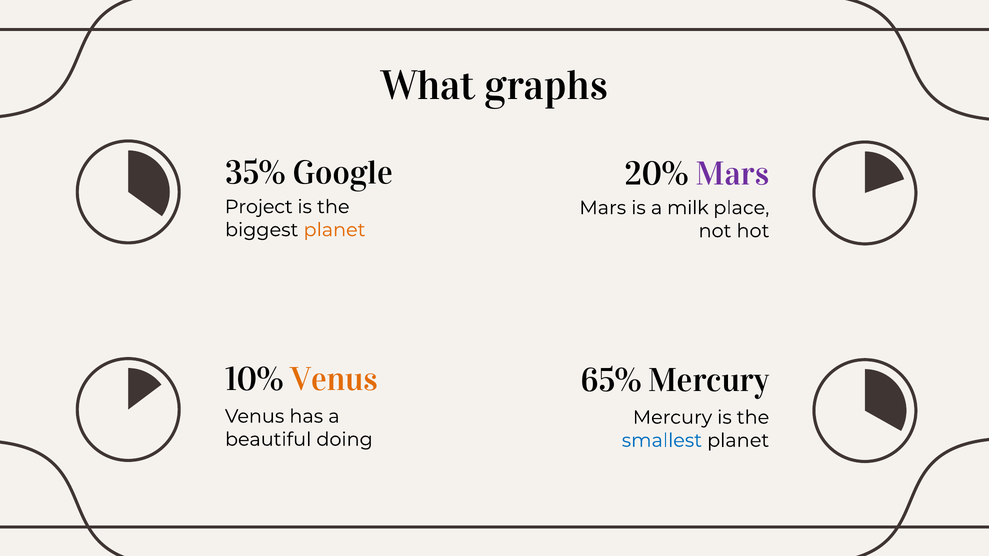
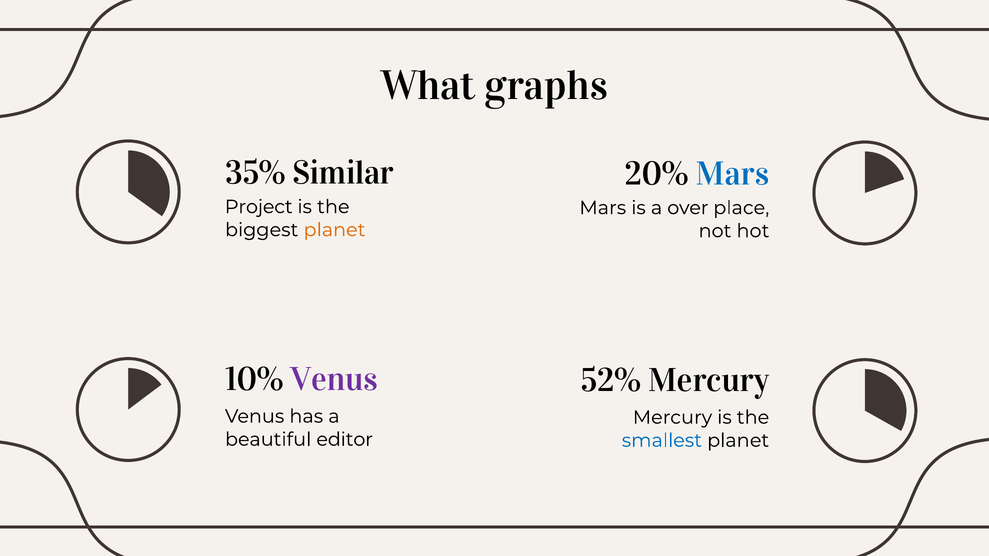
Google: Google -> Similar
Mars at (733, 174) colour: purple -> blue
milk: milk -> over
Venus at (334, 380) colour: orange -> purple
65%: 65% -> 52%
doing: doing -> editor
